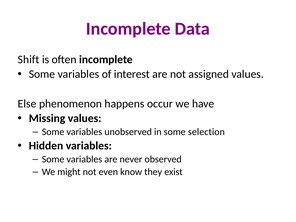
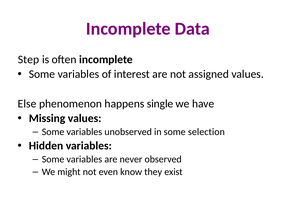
Shift: Shift -> Step
occur: occur -> single
